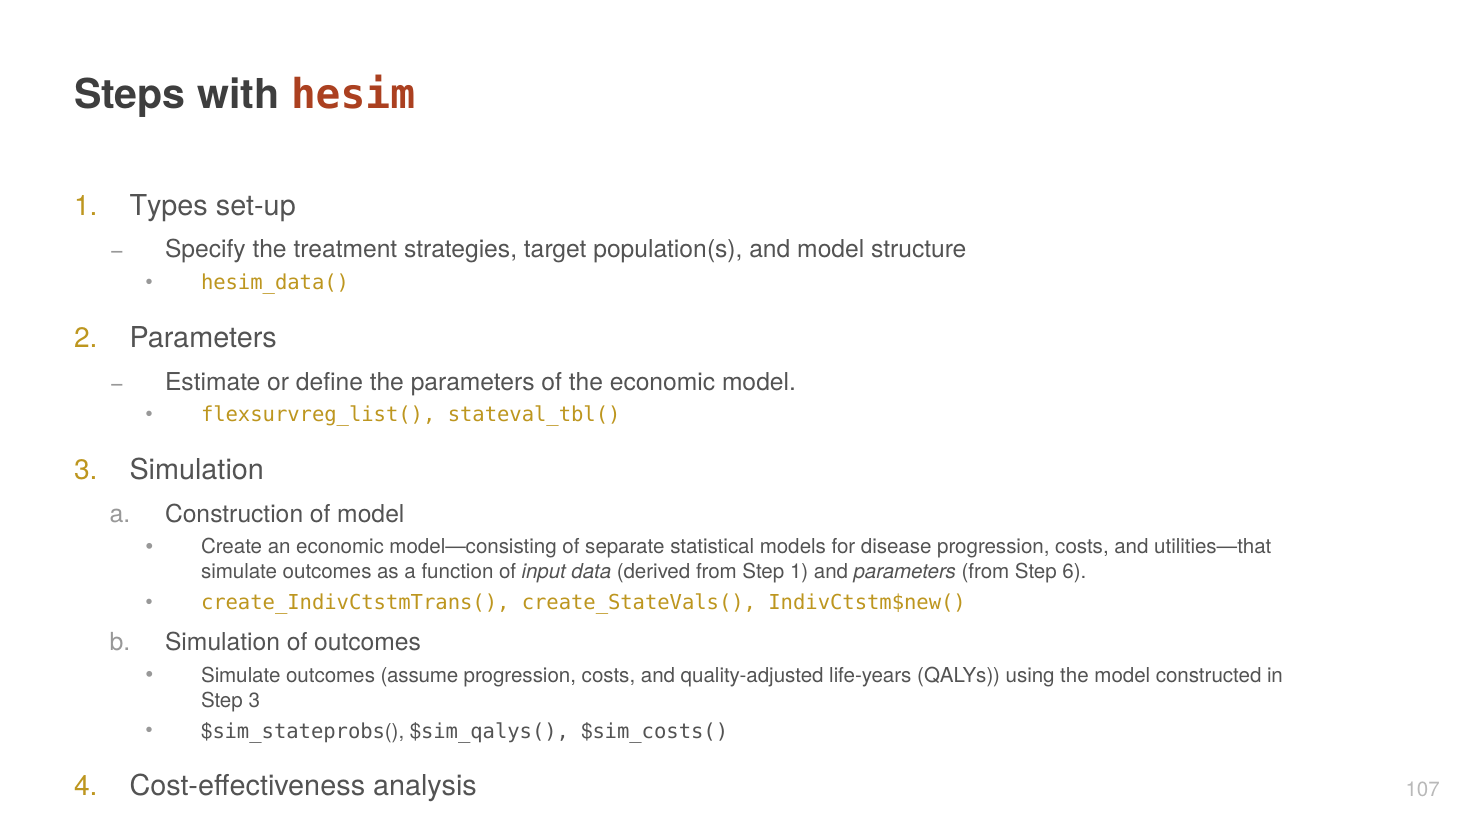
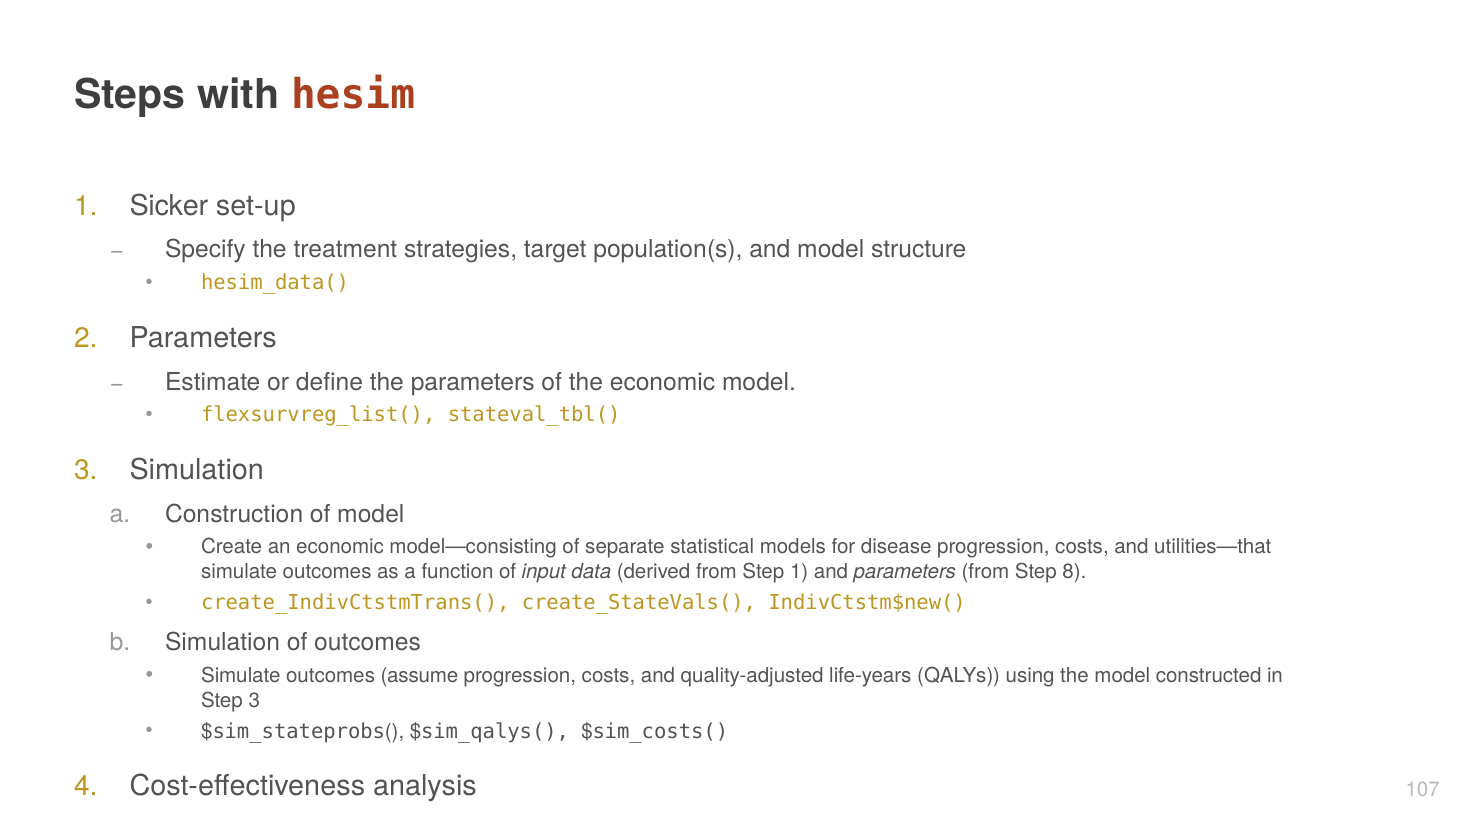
Types: Types -> Sicker
6: 6 -> 8
